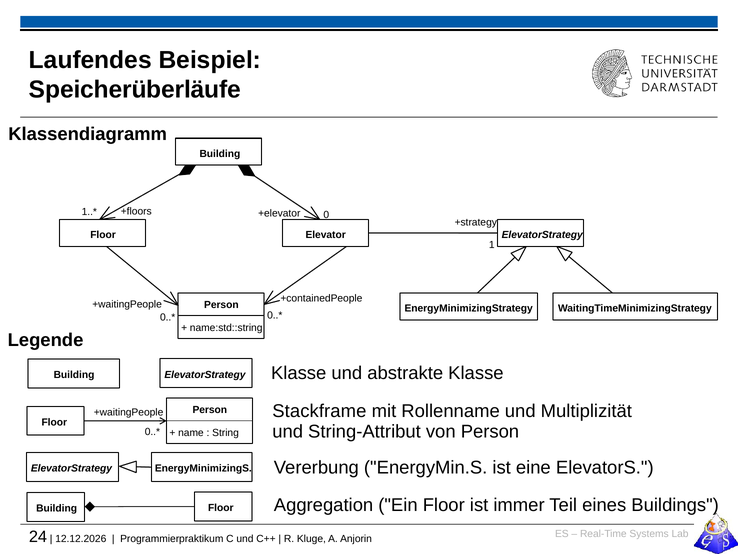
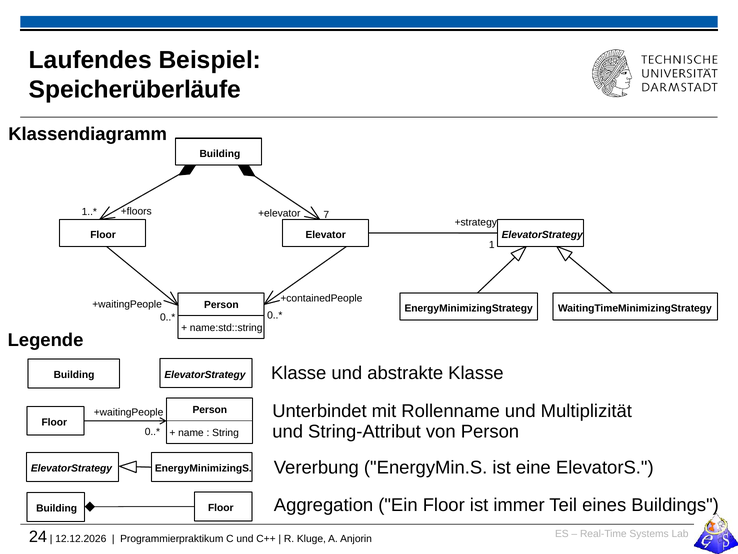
0: 0 -> 7
Stackframe: Stackframe -> Unterbindet
